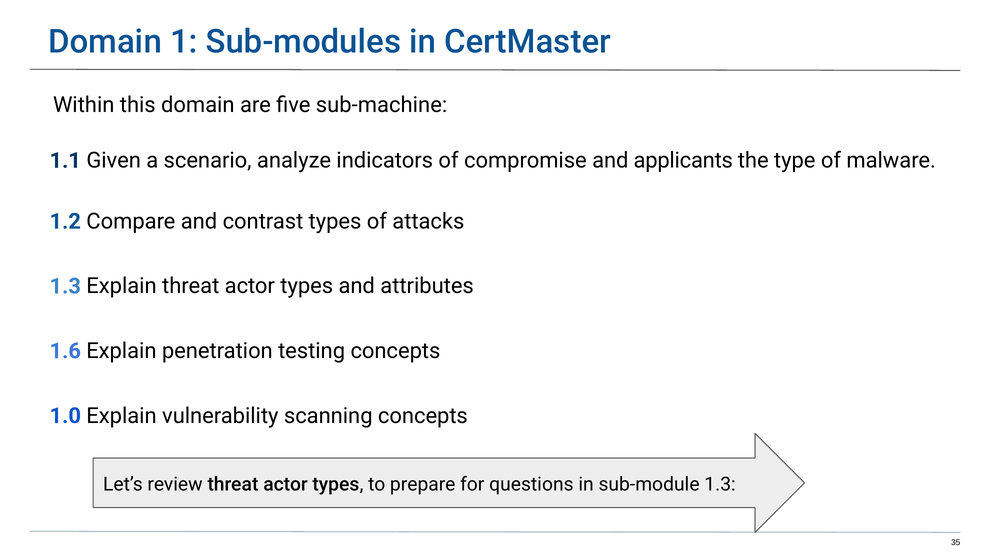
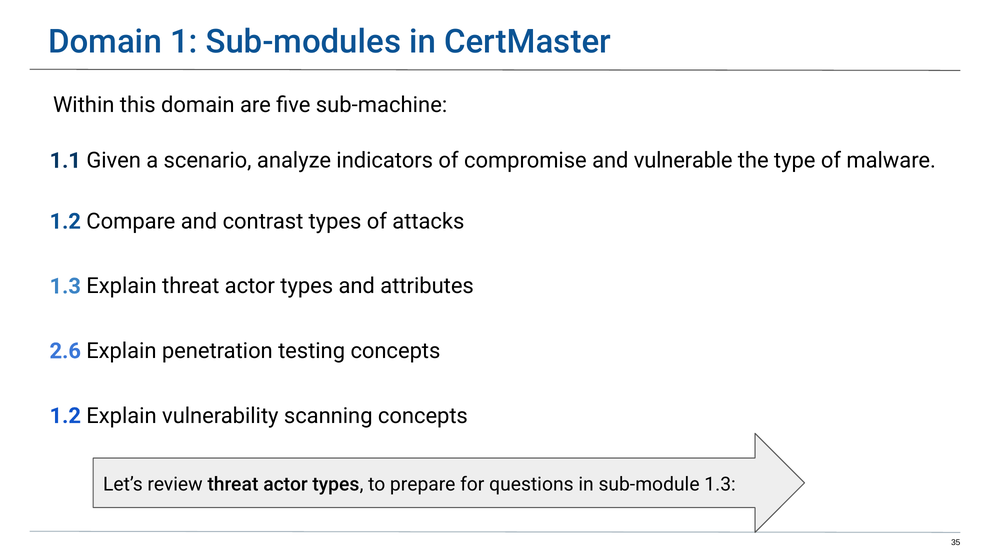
applicants: applicants -> vulnerable
1.6: 1.6 -> 2.6
1.0 at (65, 416): 1.0 -> 1.2
